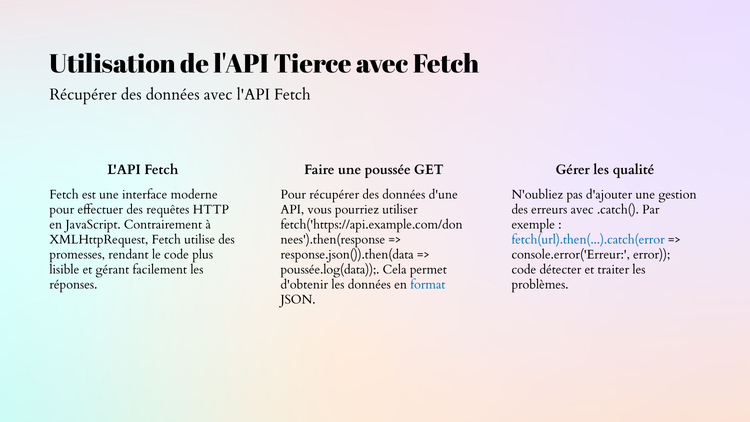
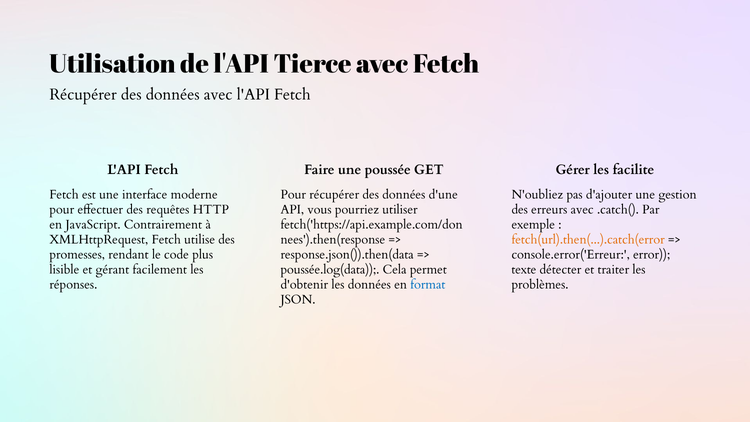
qualité: qualité -> facilite
fetch(url).then(...).catch(error colour: blue -> orange
code at (524, 269): code -> texte
